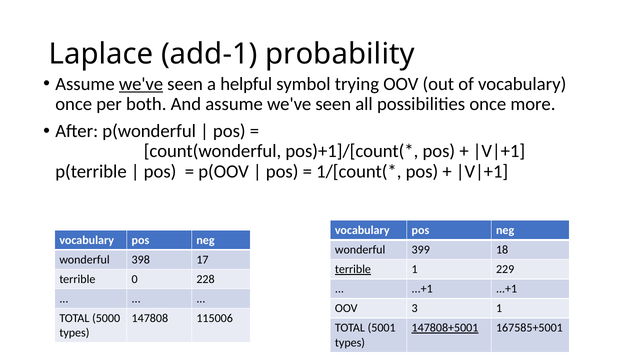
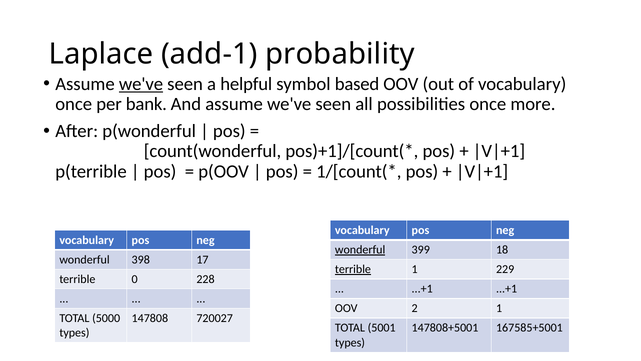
trying: trying -> based
both: both -> bank
wonderful at (360, 250) underline: none -> present
3: 3 -> 2
115006: 115006 -> 720027
147808+5001 underline: present -> none
